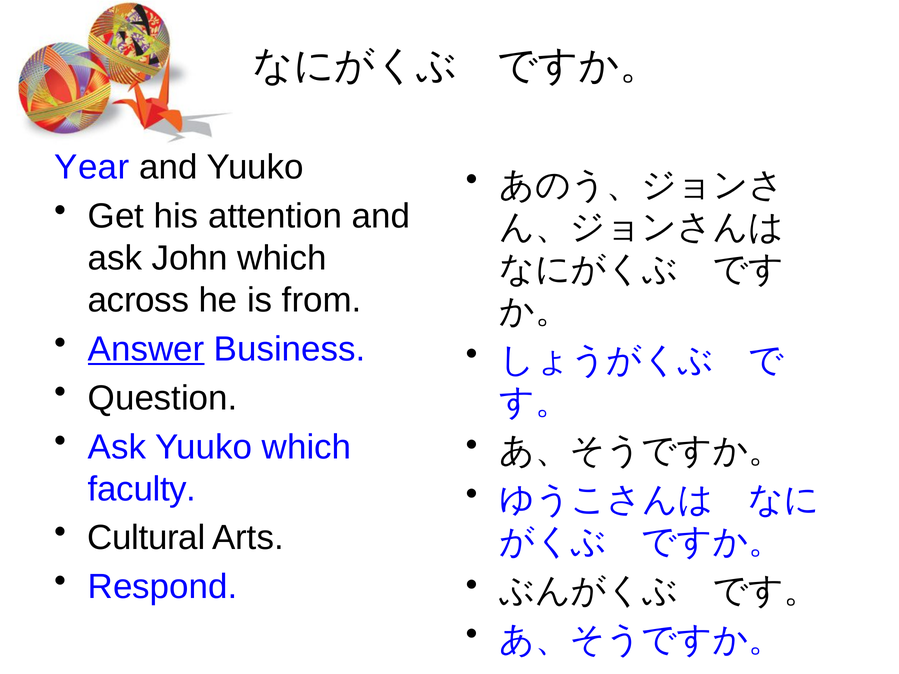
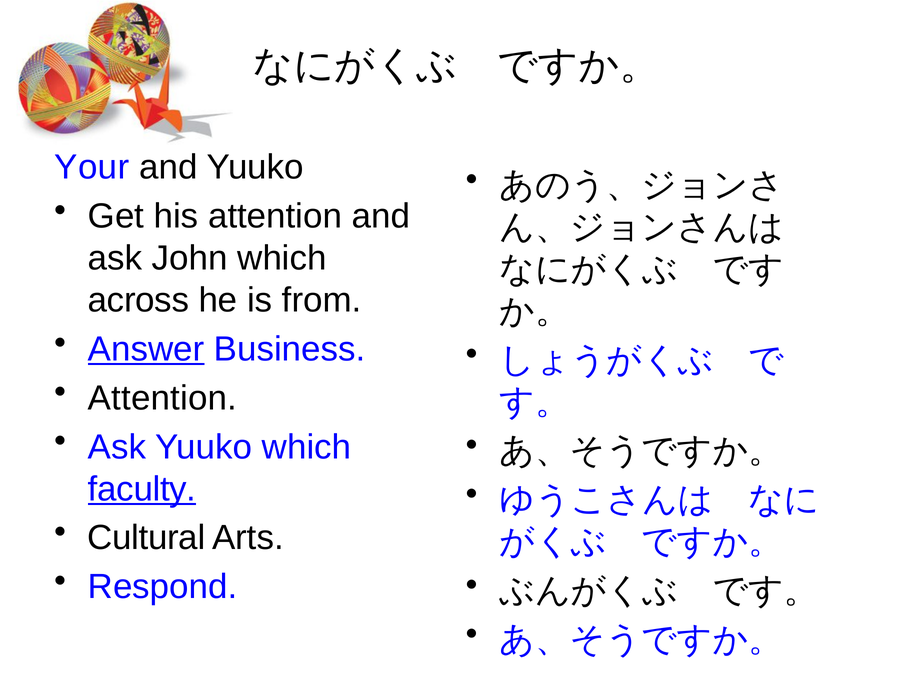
Year: Year -> Your
Question at (163, 398): Question -> Attention
faculty underline: none -> present
